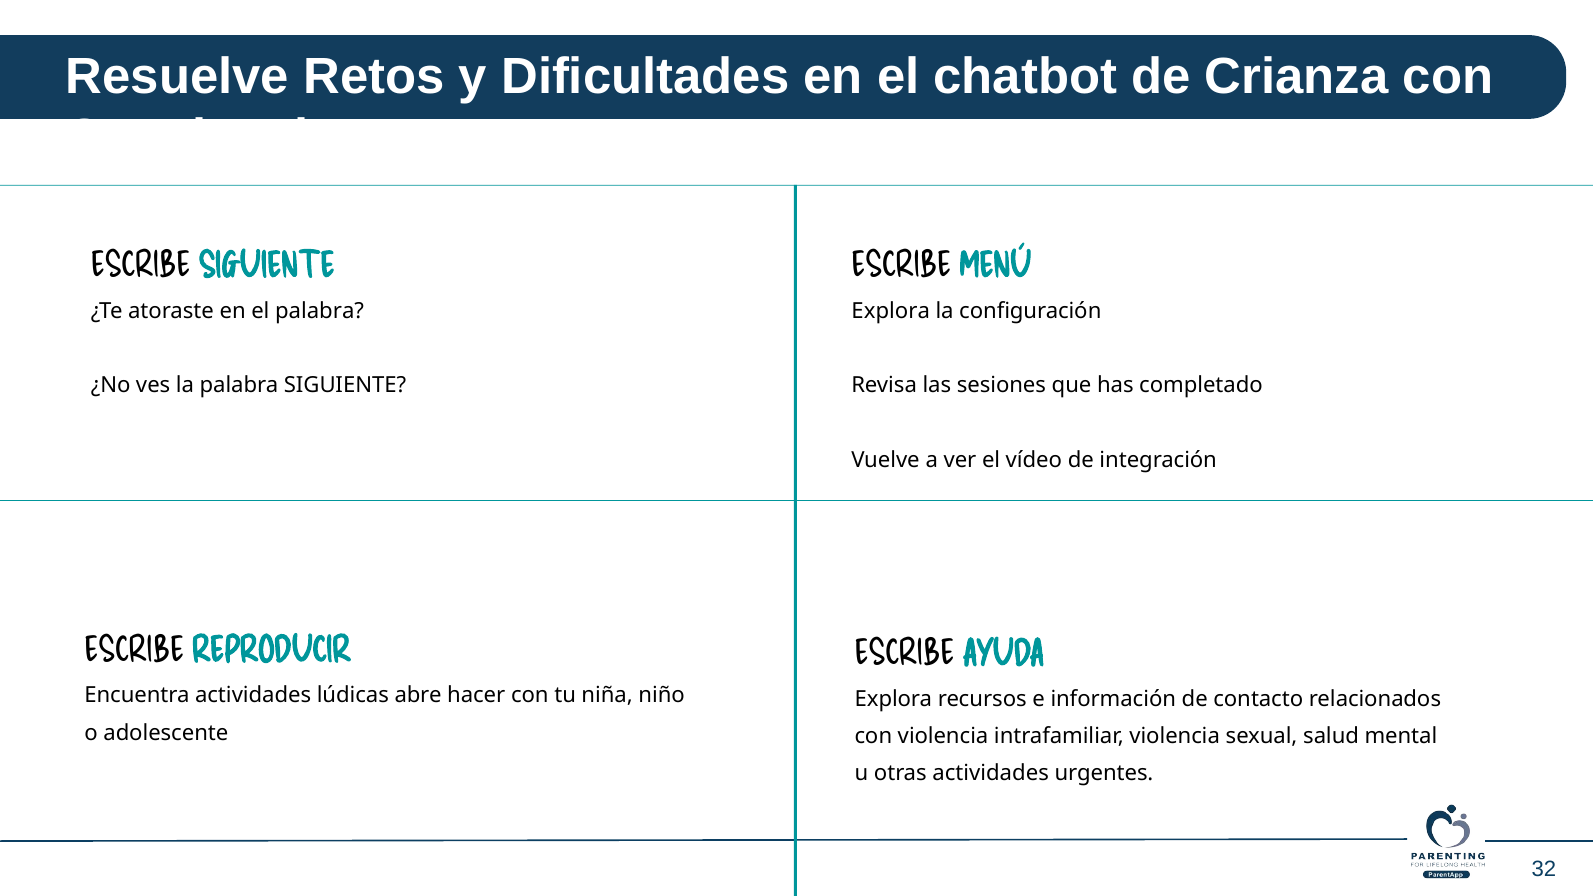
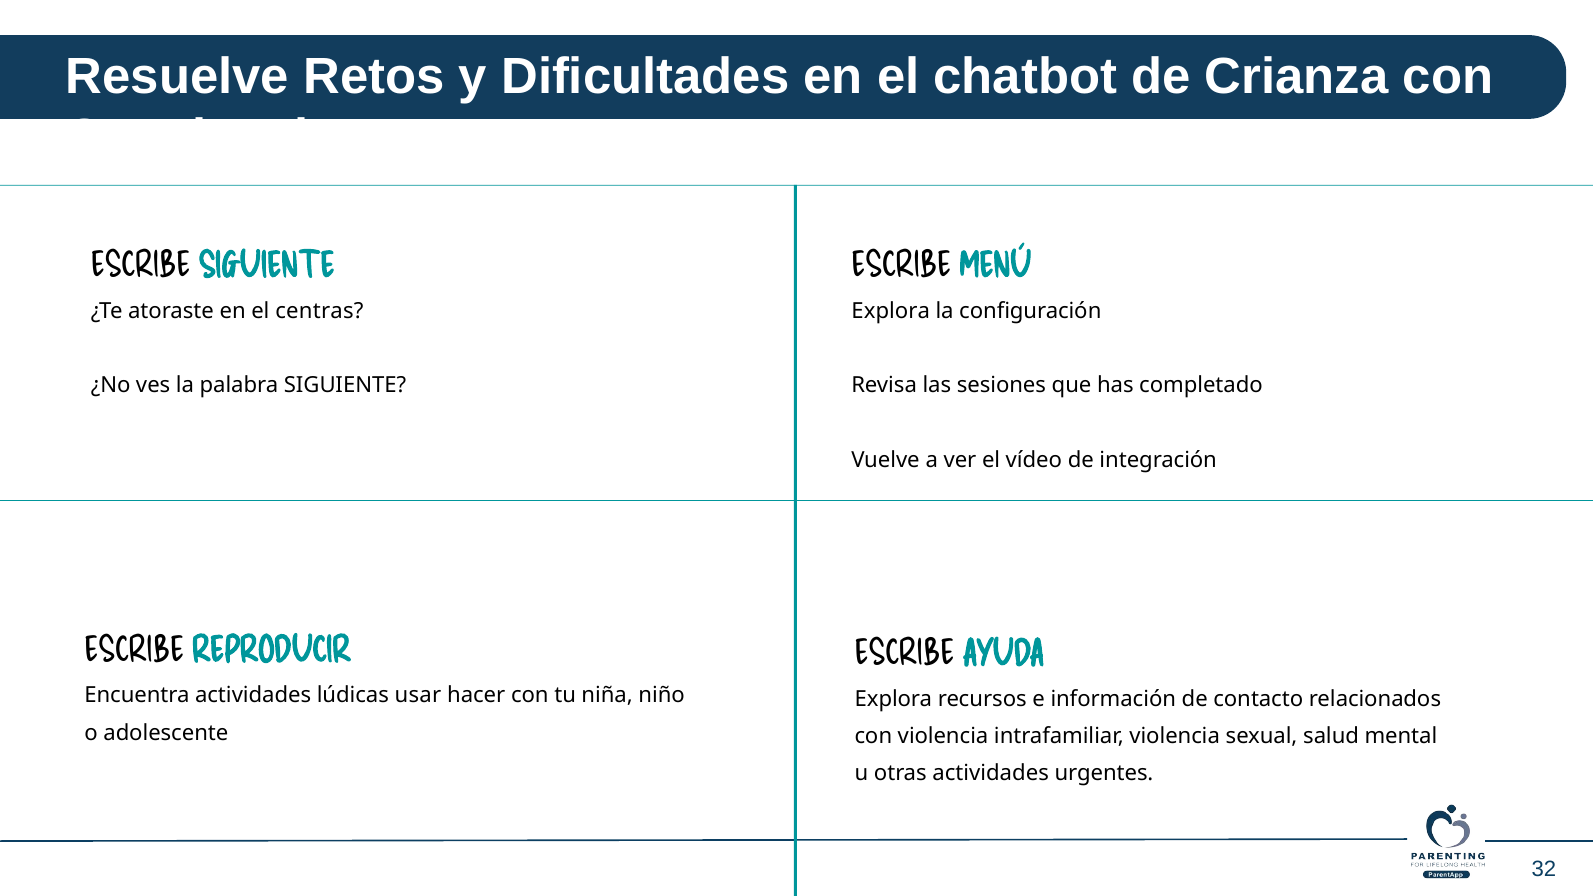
el palabra: palabra -> centras
abre: abre -> usar
